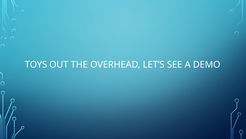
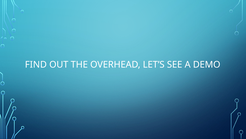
TOYS: TOYS -> FIND
